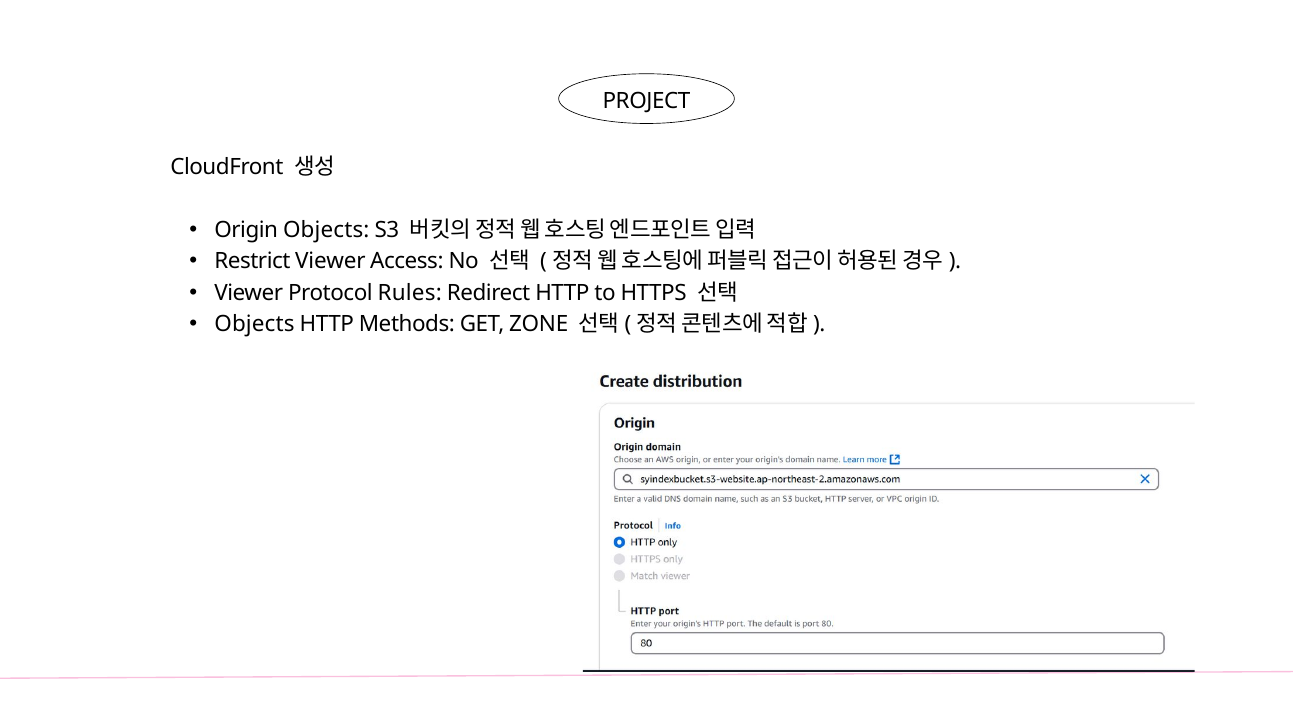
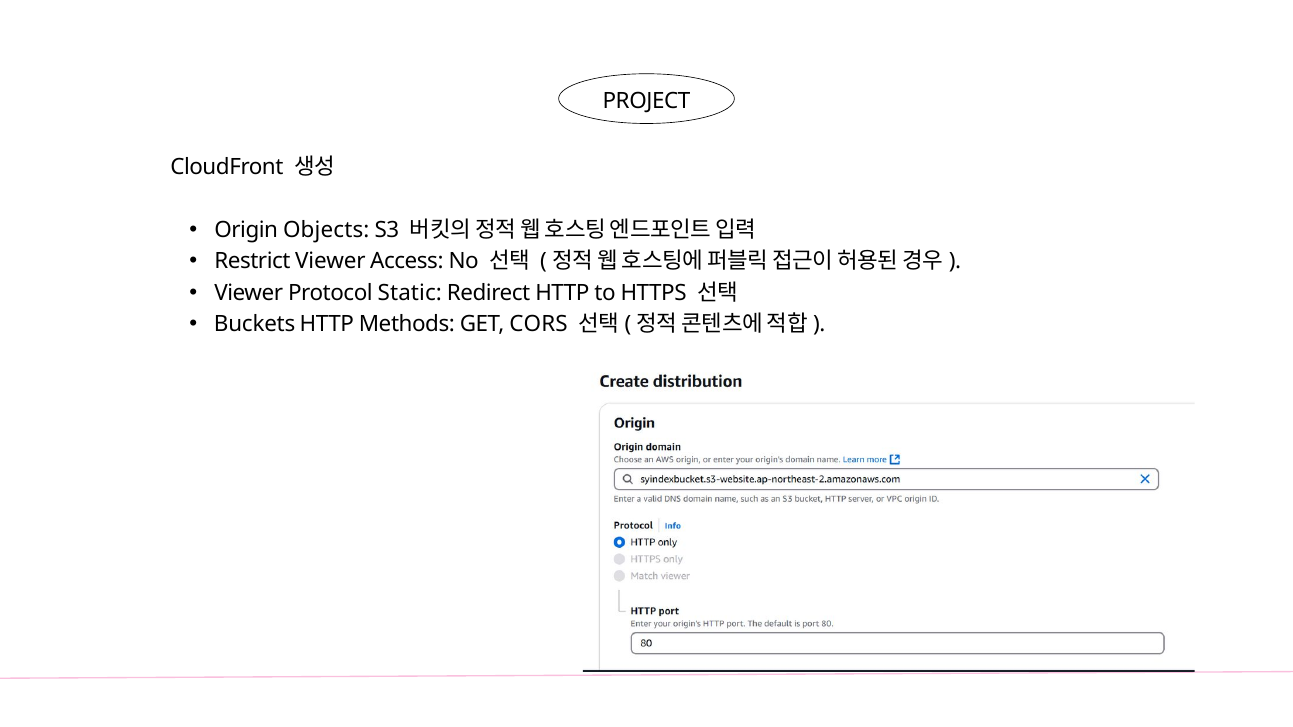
Rules: Rules -> Static
Objects at (254, 324): Objects -> Buckets
ZONE: ZONE -> CORS
